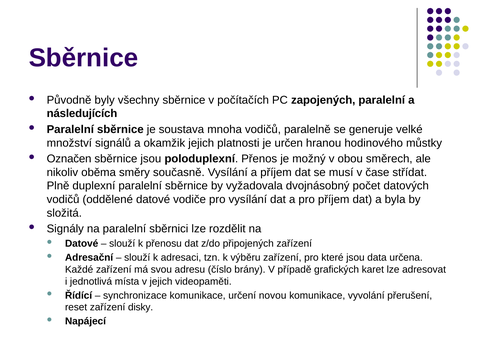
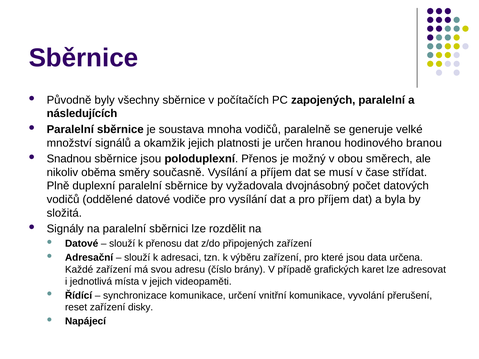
můstky: můstky -> branou
Označen: Označen -> Snadnou
novou: novou -> vnitřní
